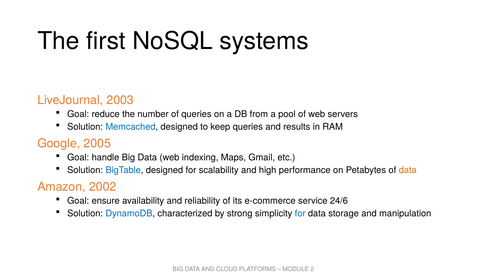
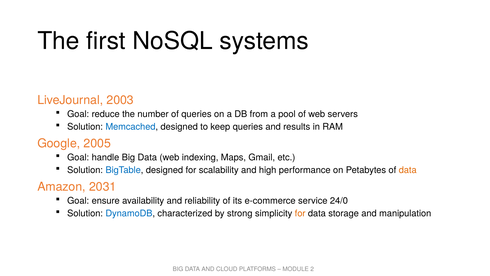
2002: 2002 -> 2031
24/6: 24/6 -> 24/0
for at (300, 213) colour: blue -> orange
